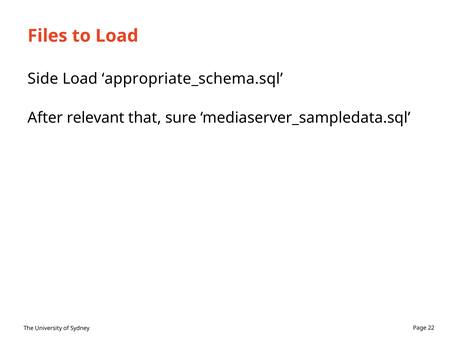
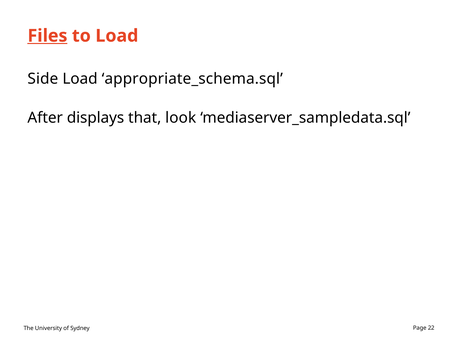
Files underline: none -> present
relevant: relevant -> displays
sure: sure -> look
